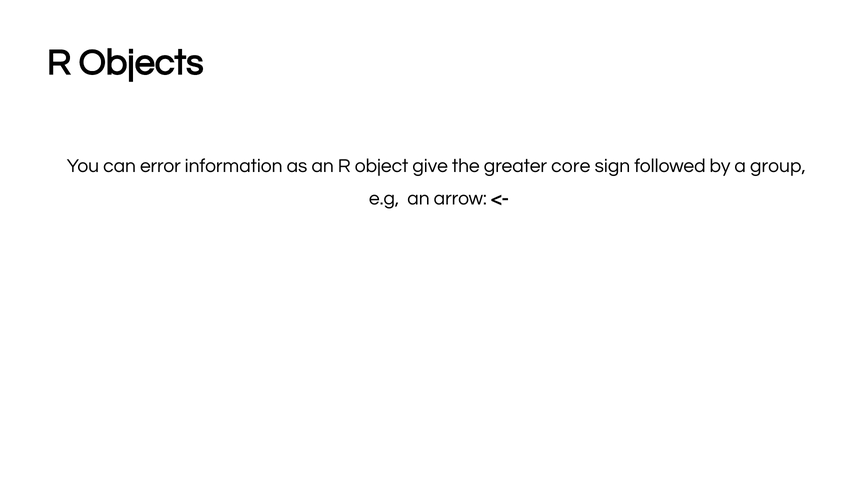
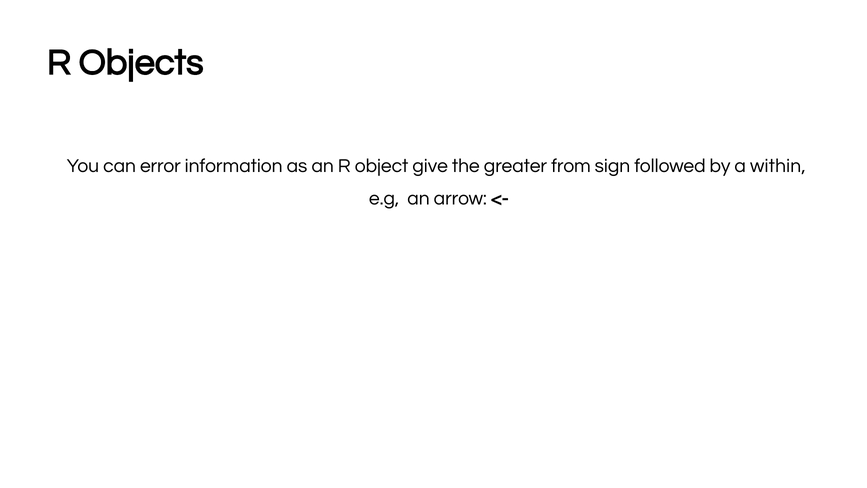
core: core -> from
group: group -> within
